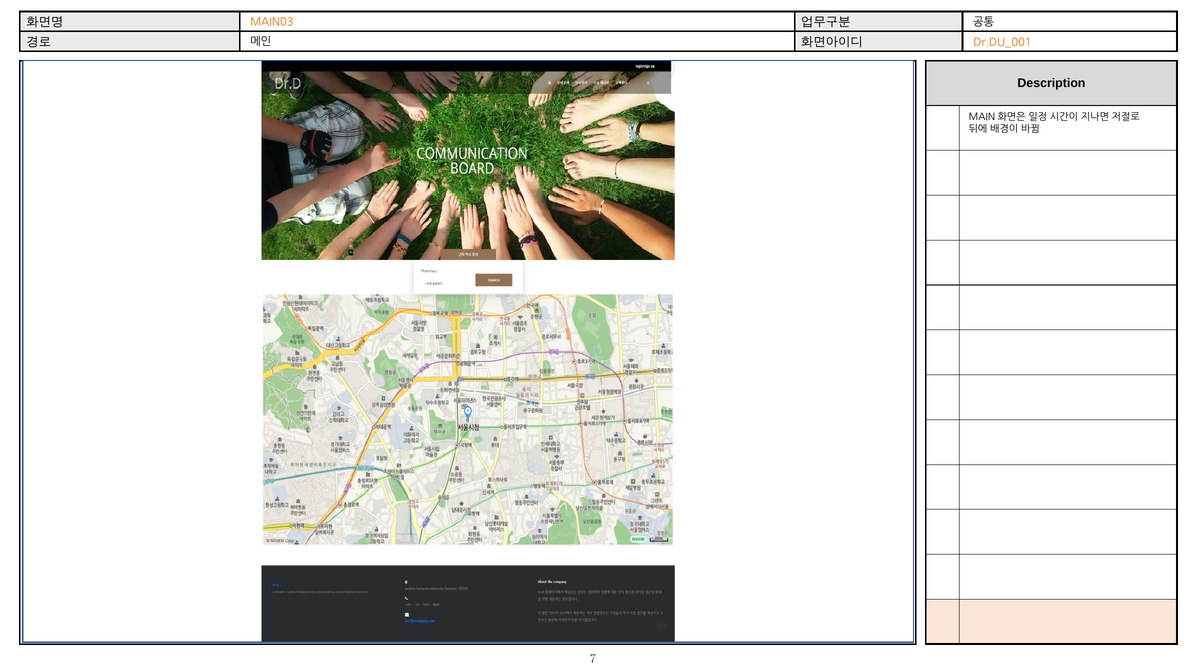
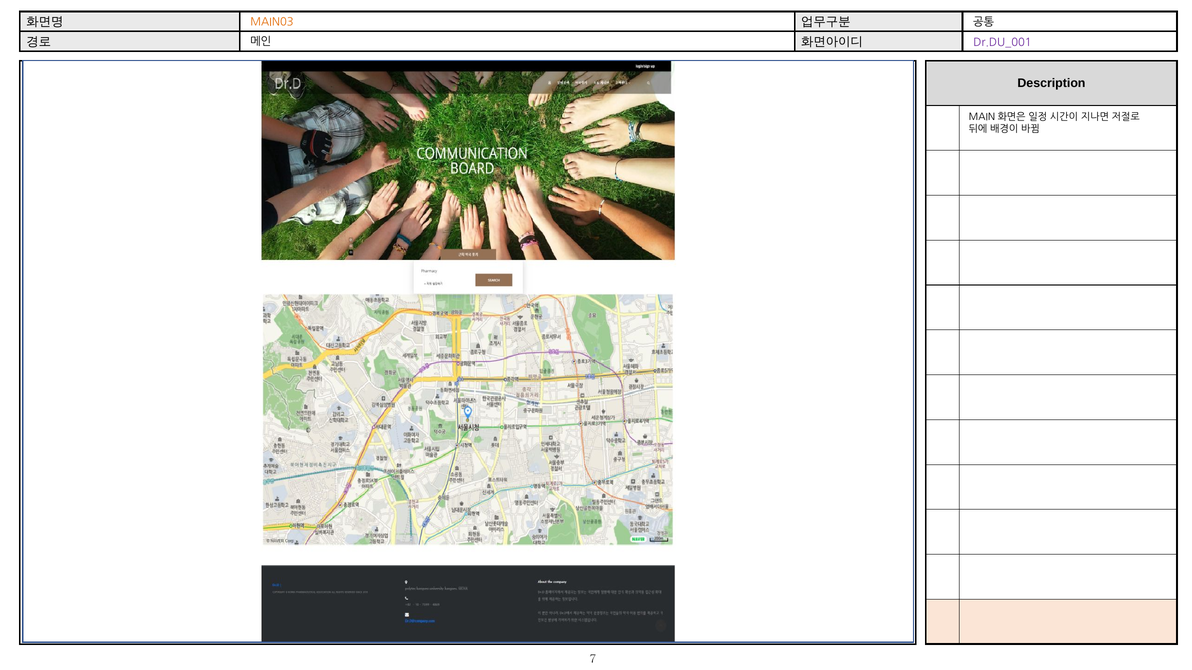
Dr.DU_001 colour: orange -> purple
